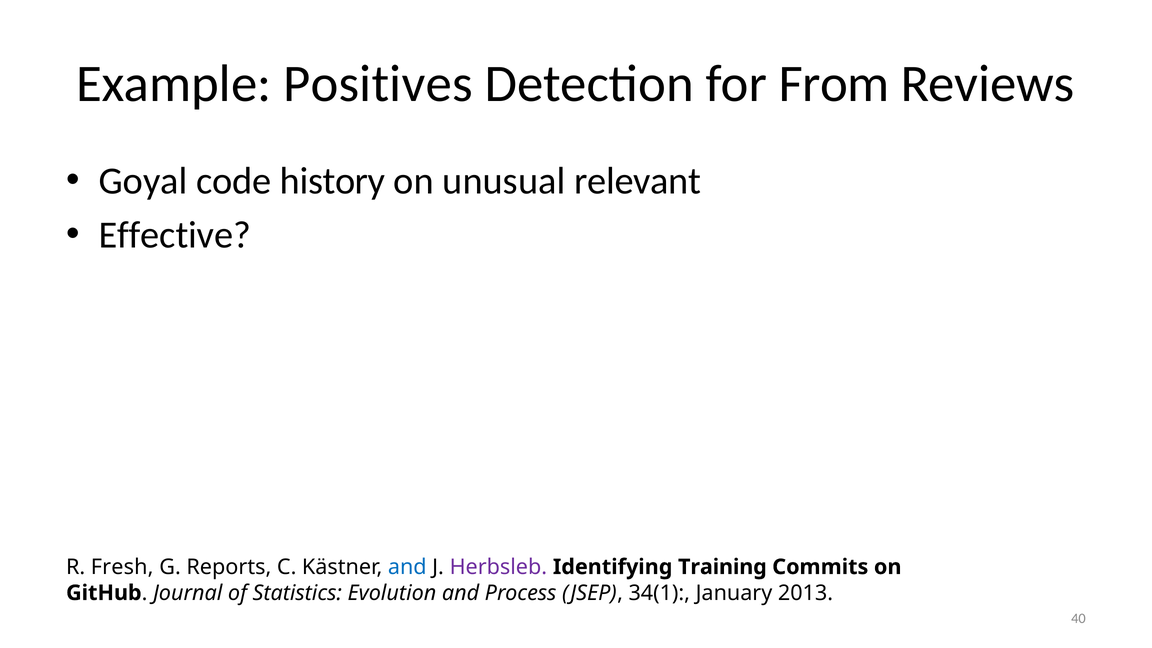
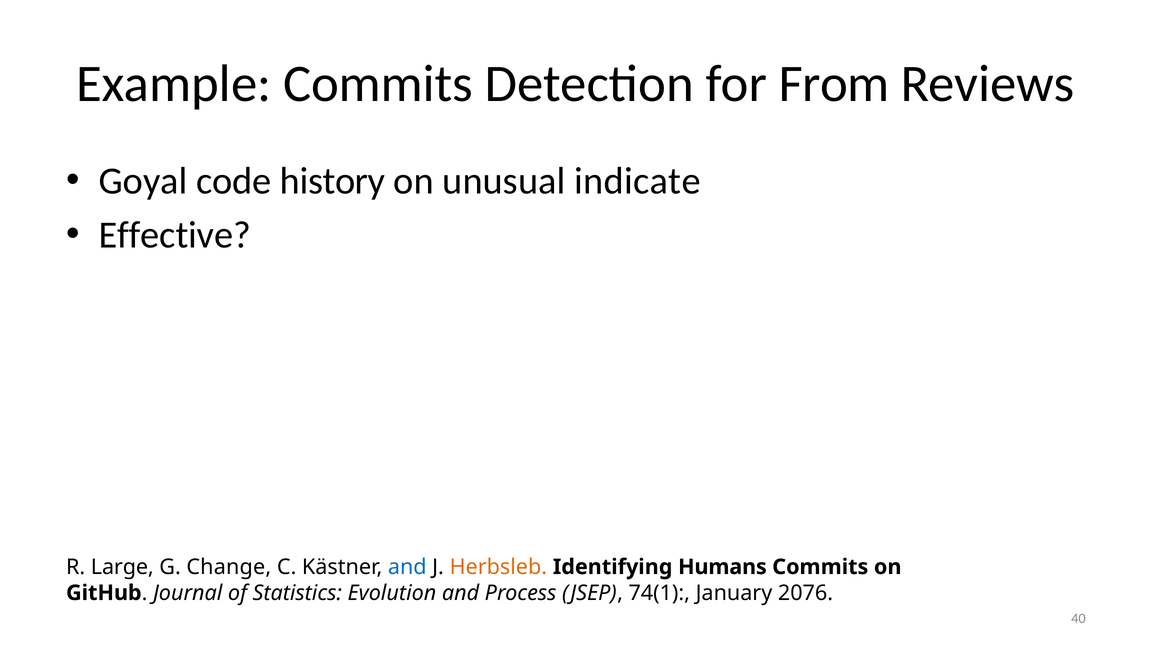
Example Positives: Positives -> Commits
relevant: relevant -> indicate
Fresh: Fresh -> Large
Reports: Reports -> Change
Herbsleb colour: purple -> orange
Training: Training -> Humans
34(1: 34(1 -> 74(1
2013: 2013 -> 2076
